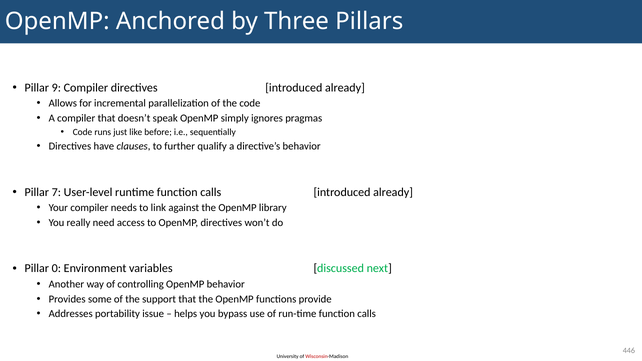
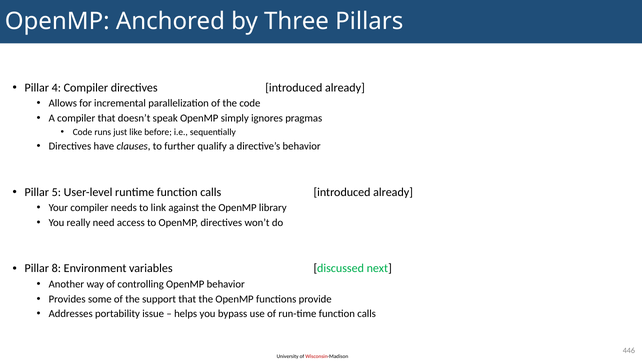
9: 9 -> 4
7: 7 -> 5
0: 0 -> 8
